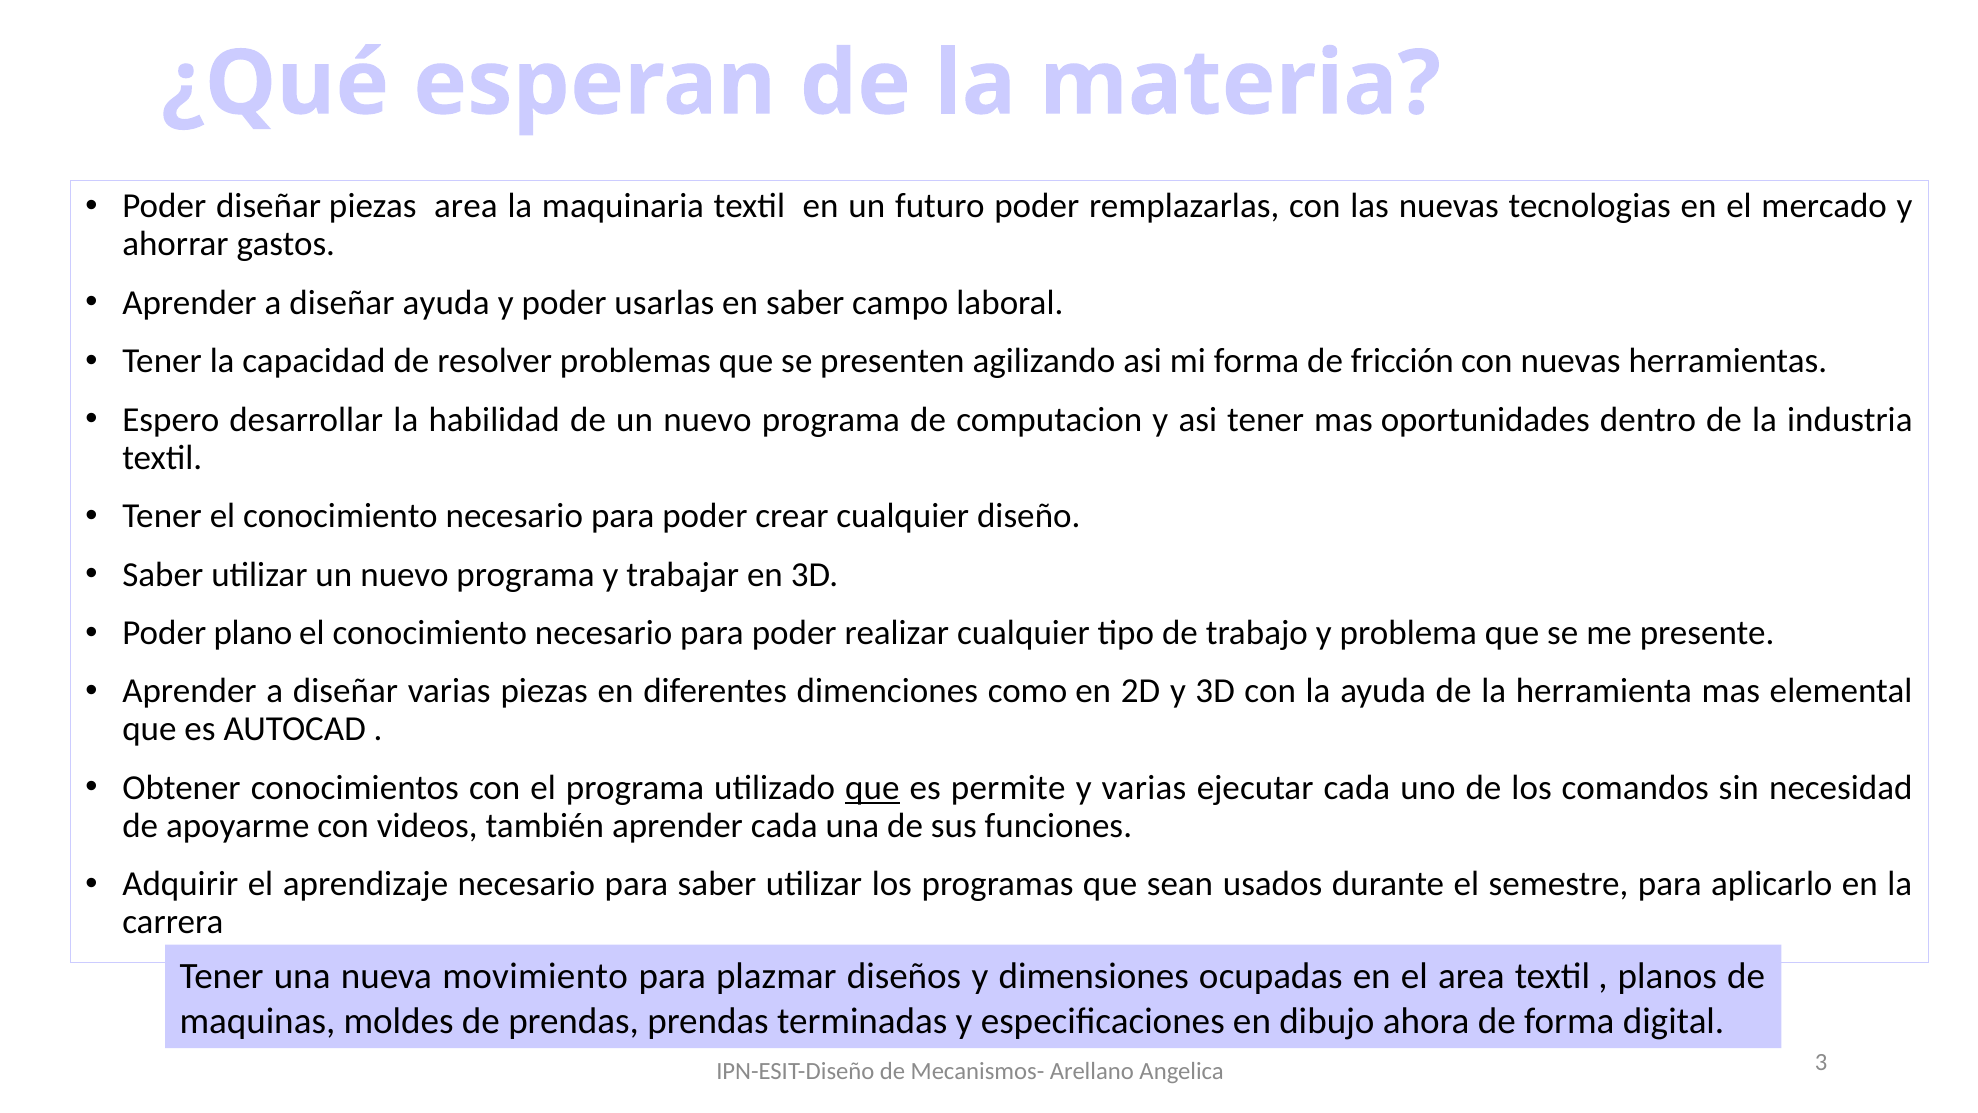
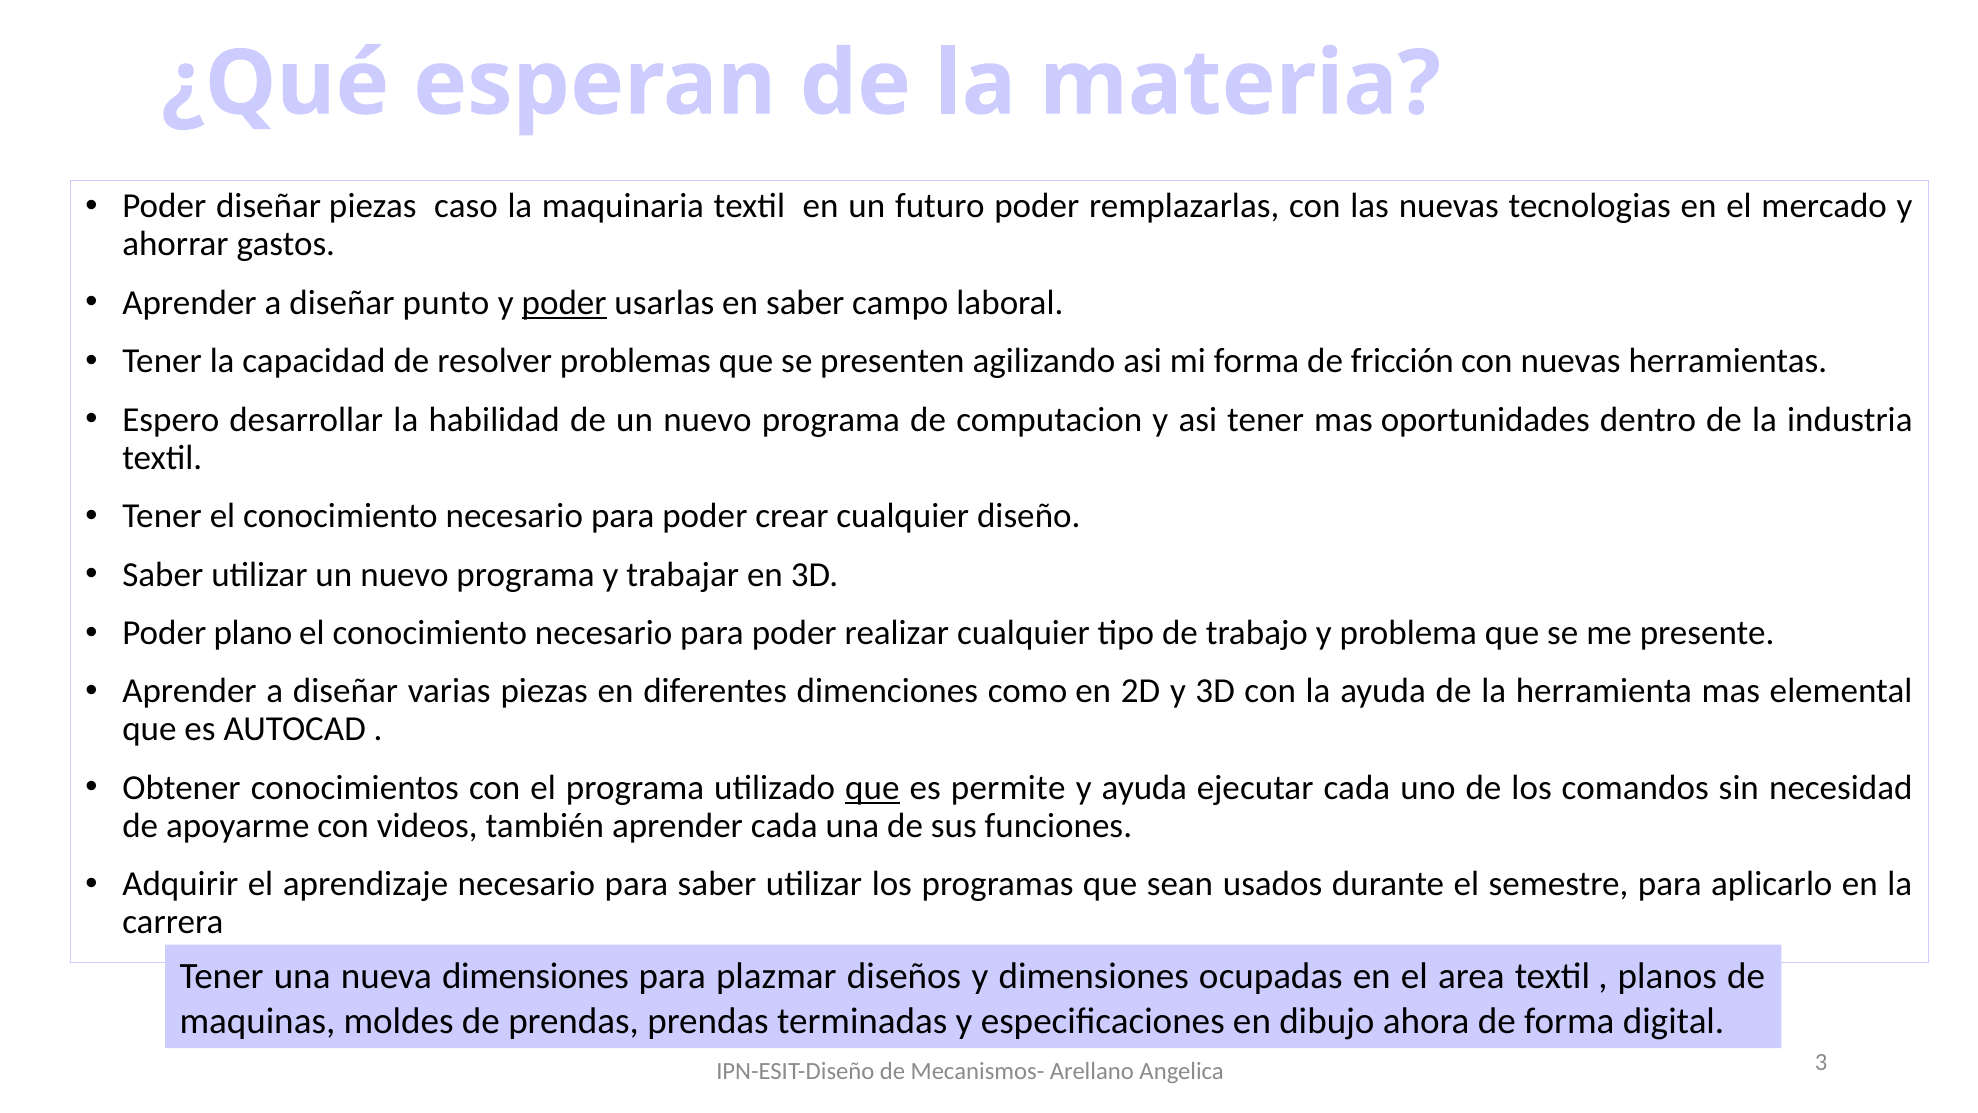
piezas area: area -> caso
diseñar ayuda: ayuda -> punto
poder at (564, 303) underline: none -> present
y varias: varias -> ayuda
nueva movimiento: movimiento -> dimensiones
